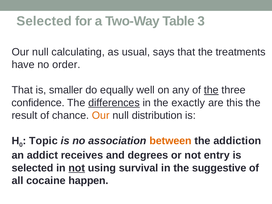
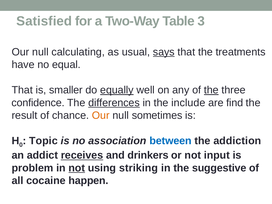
Selected at (44, 21): Selected -> Satisfied
says underline: none -> present
order: order -> equal
equally underline: none -> present
exactly: exactly -> include
this: this -> find
distribution: distribution -> sometimes
between colour: orange -> blue
receives underline: none -> present
degrees: degrees -> drinkers
entry: entry -> input
selected at (33, 168): selected -> problem
survival: survival -> striking
